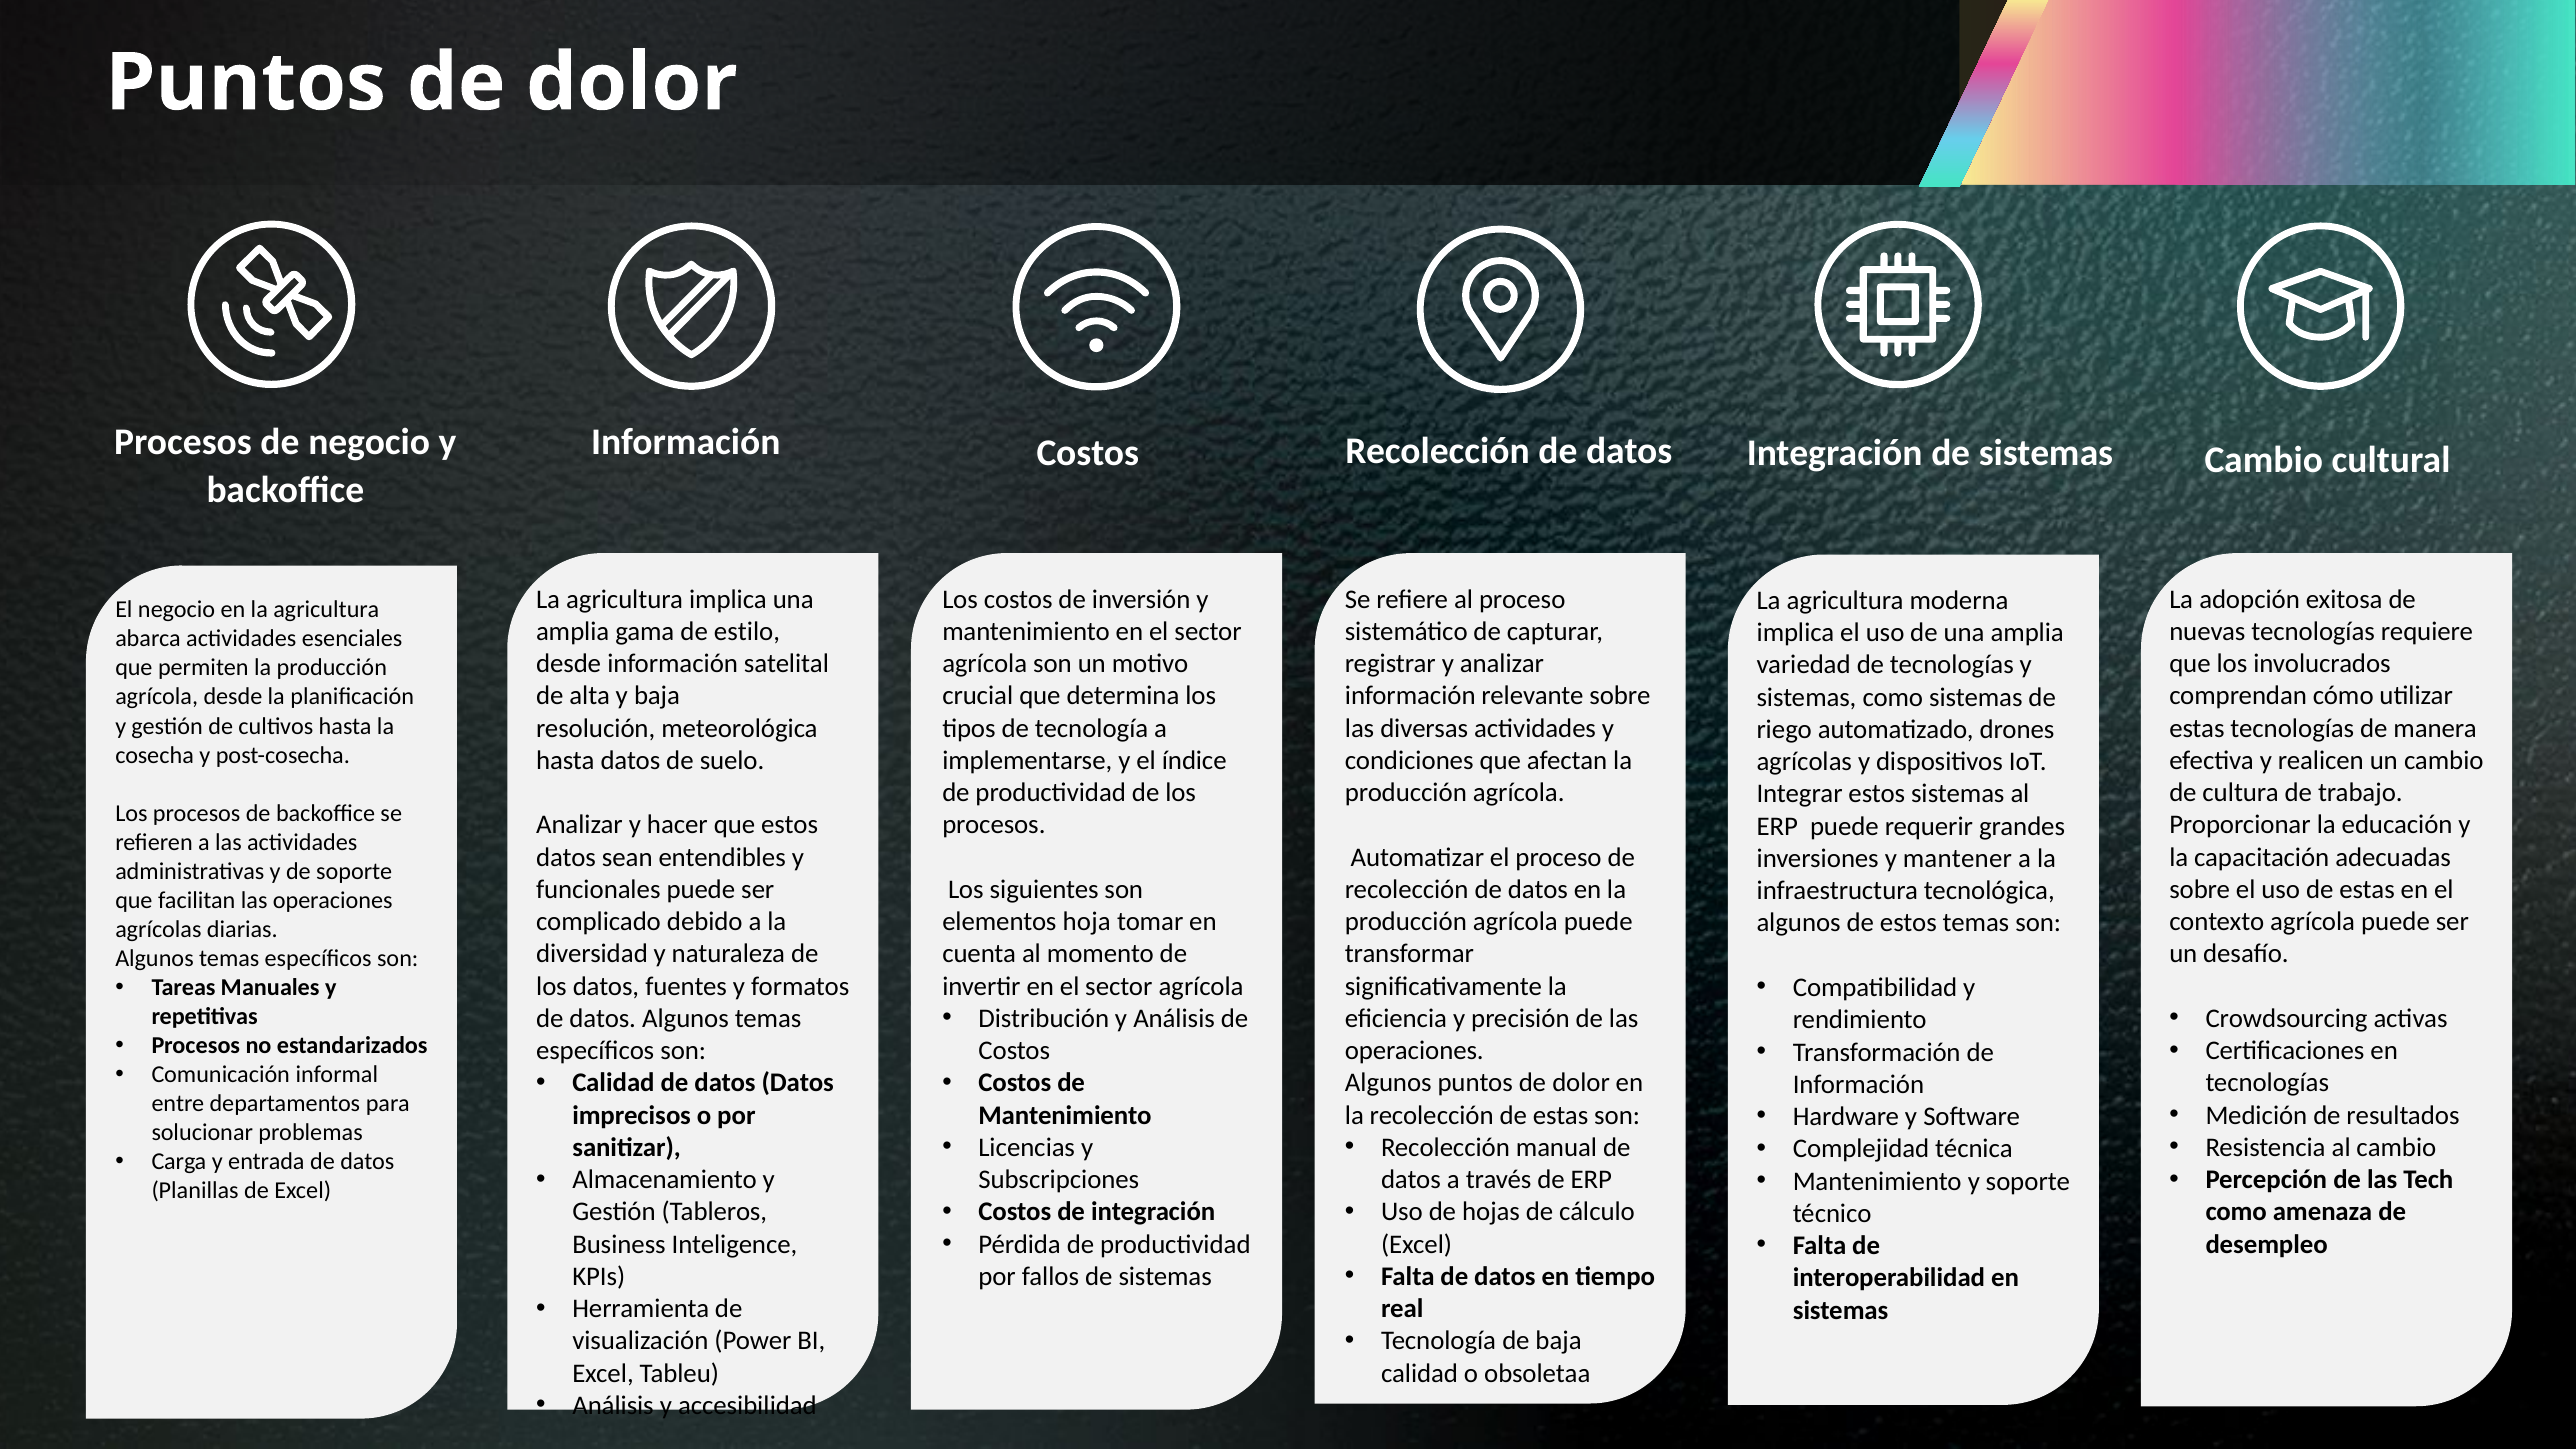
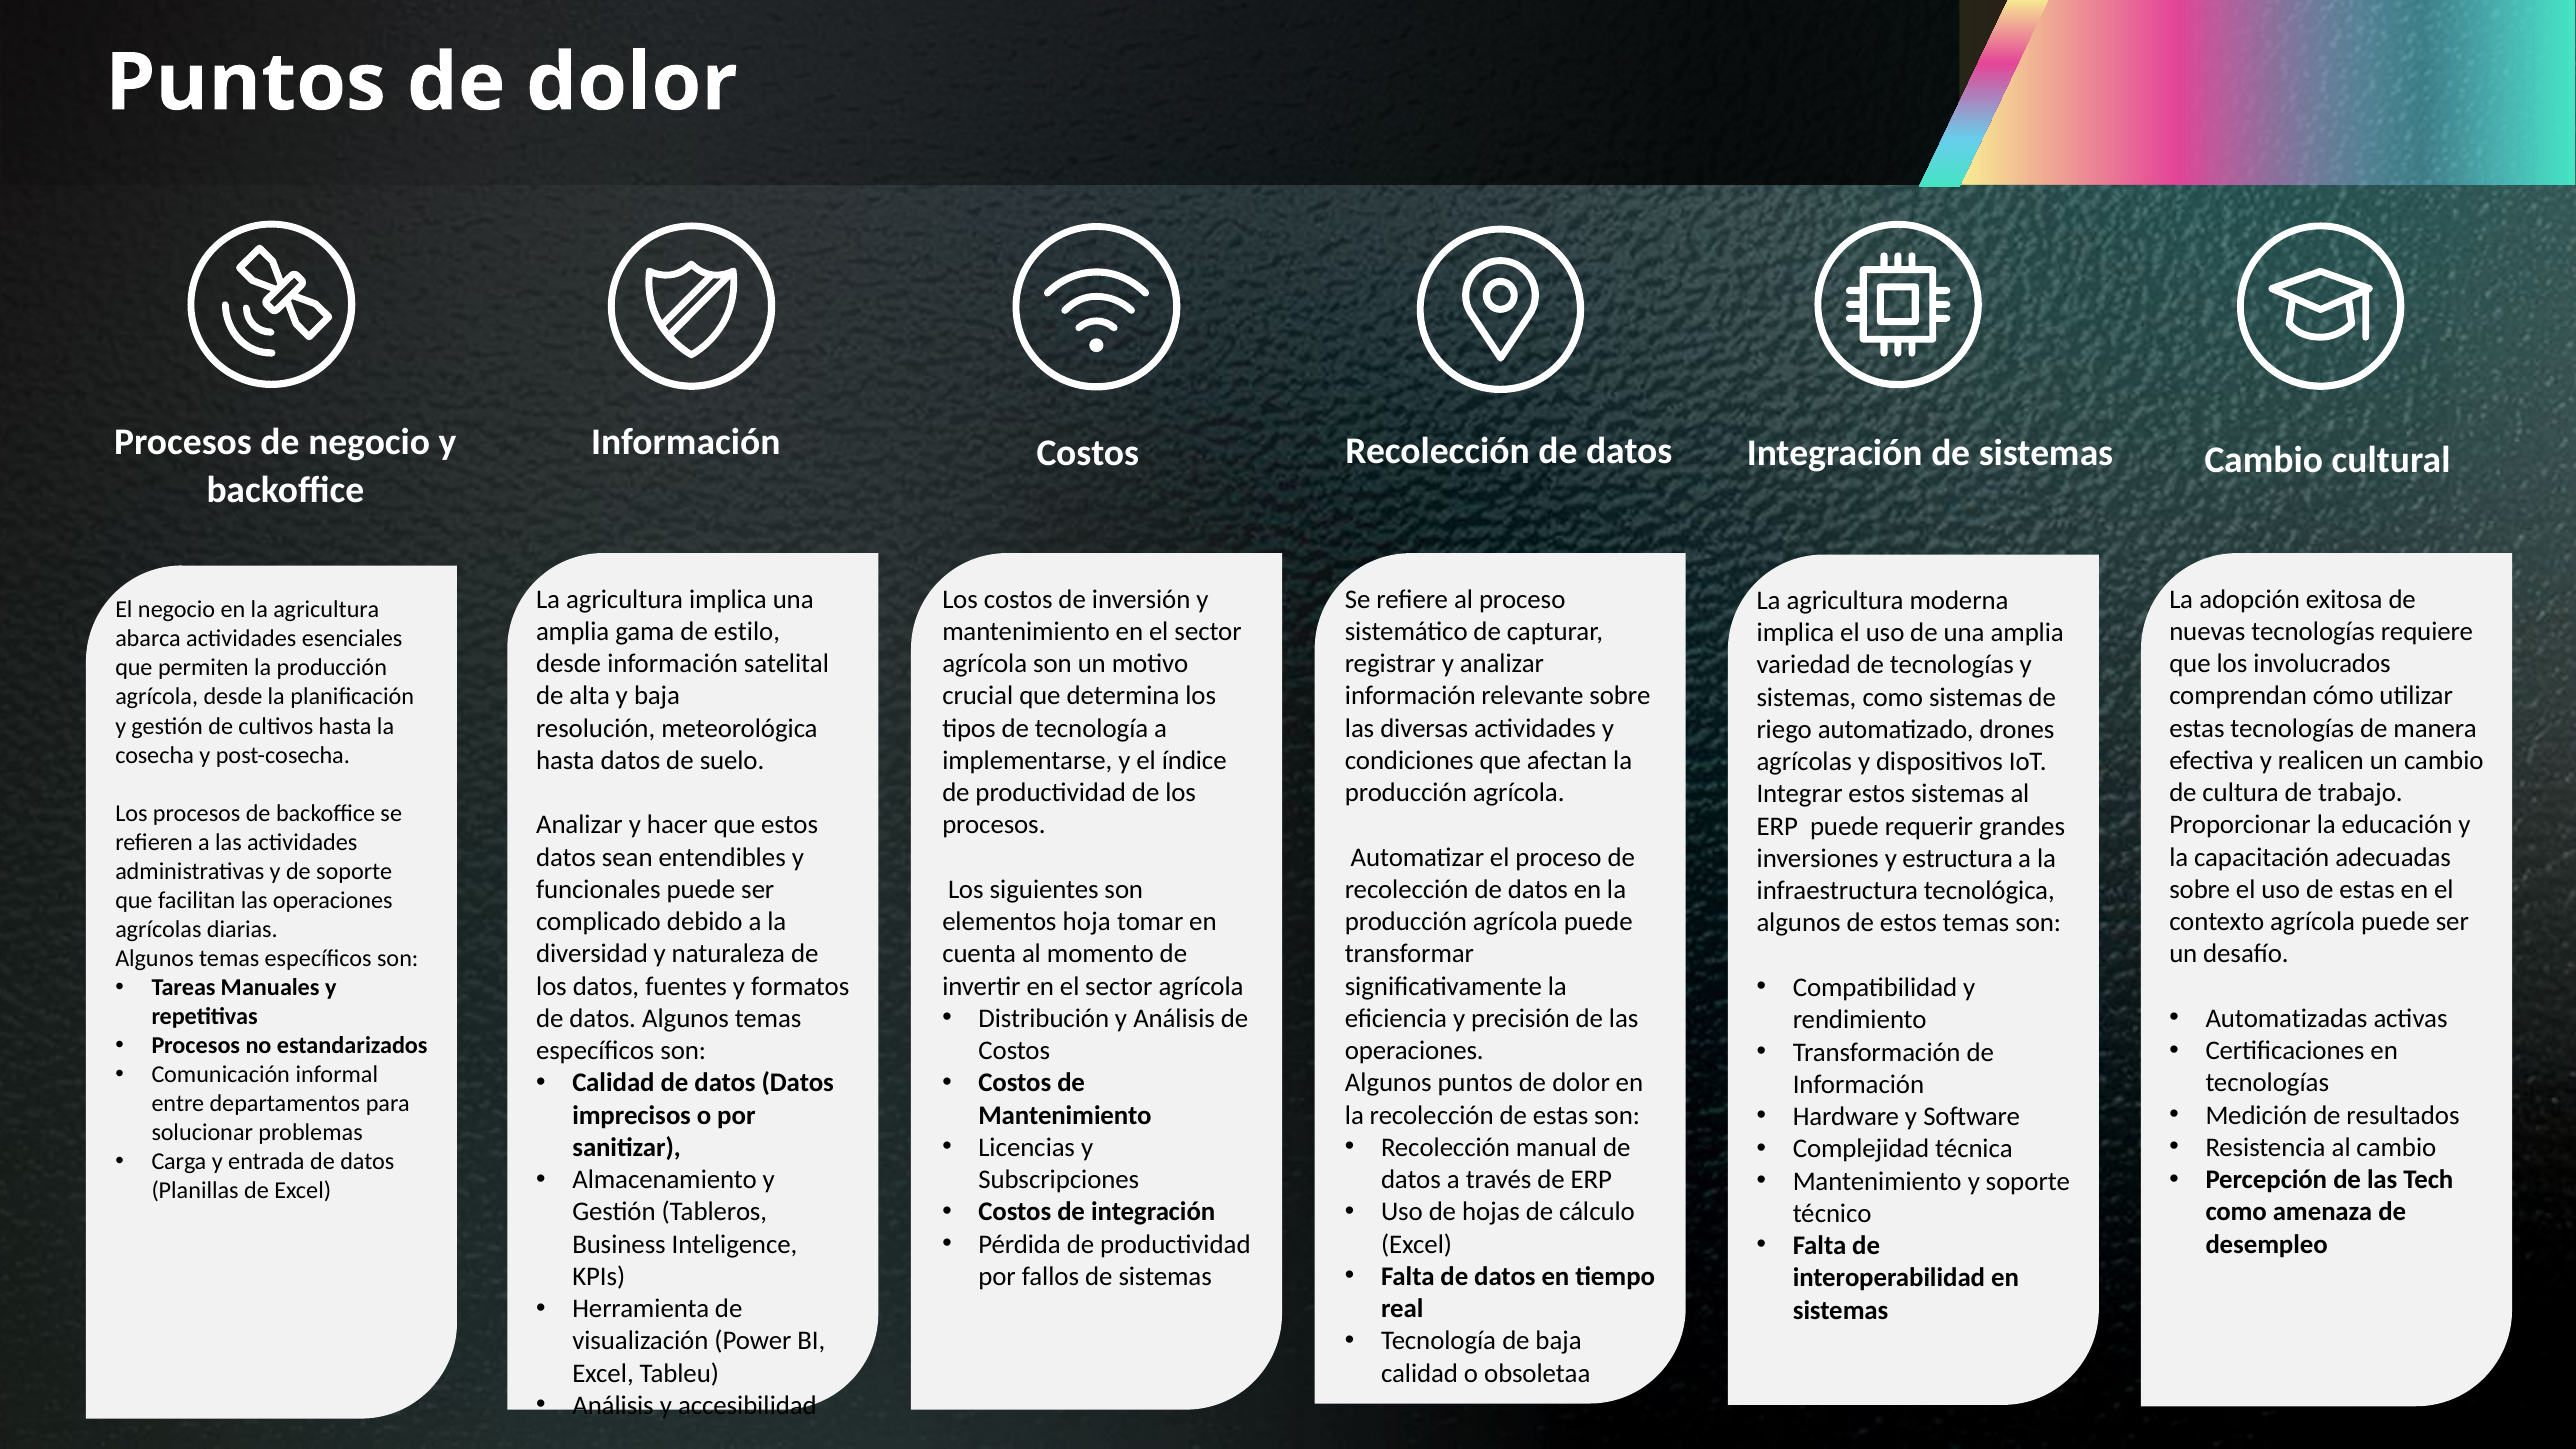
mantener: mantener -> estructura
Crowdsourcing: Crowdsourcing -> Automatizadas
